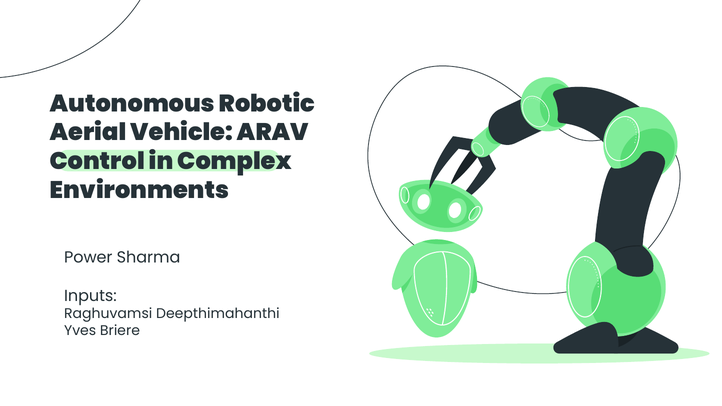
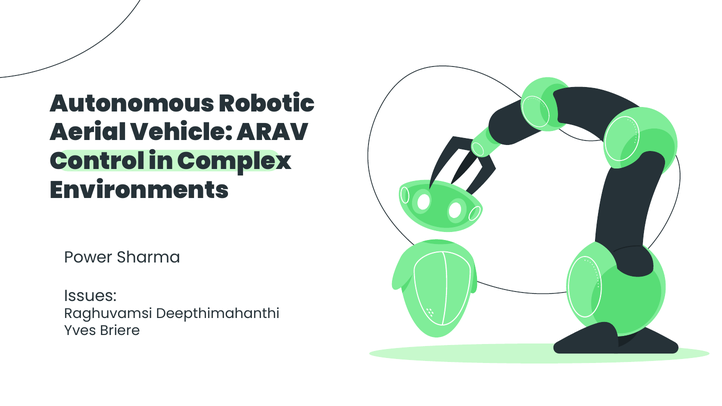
Inputs: Inputs -> Issues
